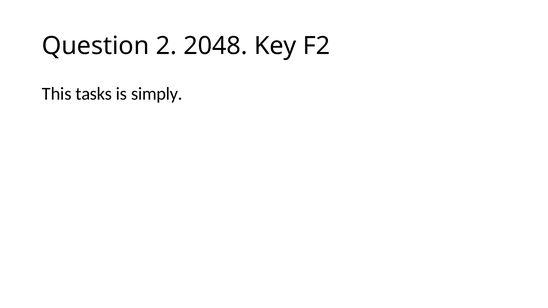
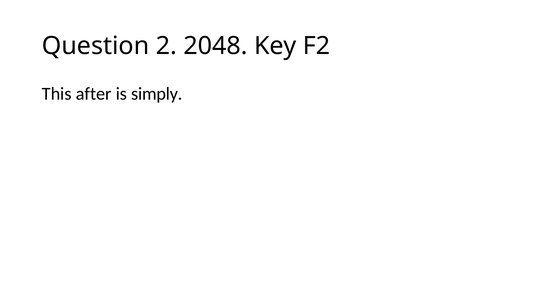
tasks: tasks -> after
